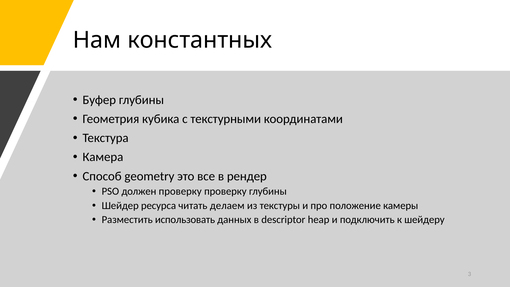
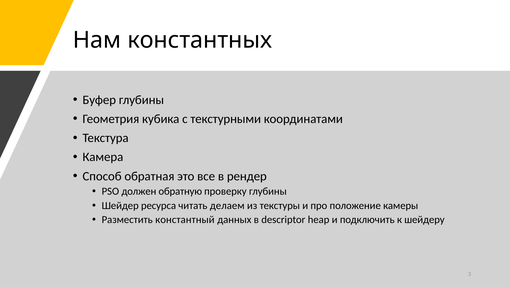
geometry: geometry -> обратная
должен проверку: проверку -> обратную
использовать: использовать -> константный
